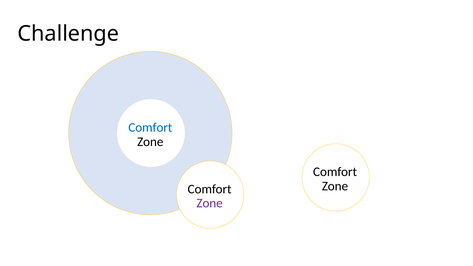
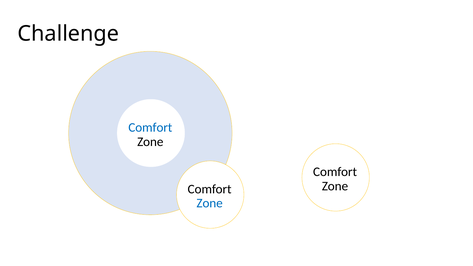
Zone at (210, 203) colour: purple -> blue
